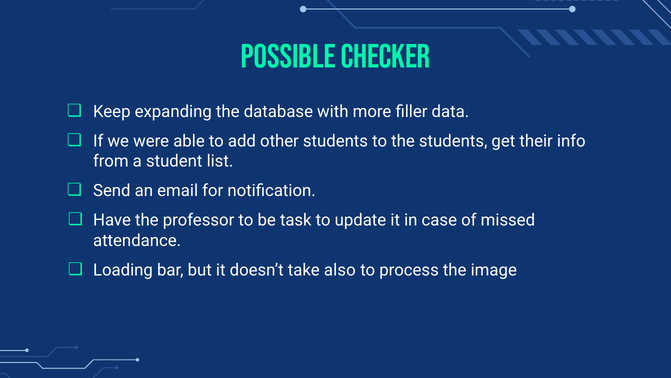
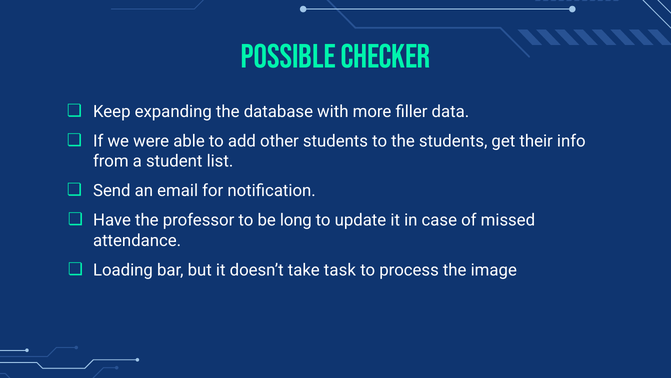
task: task -> long
also: also -> task
